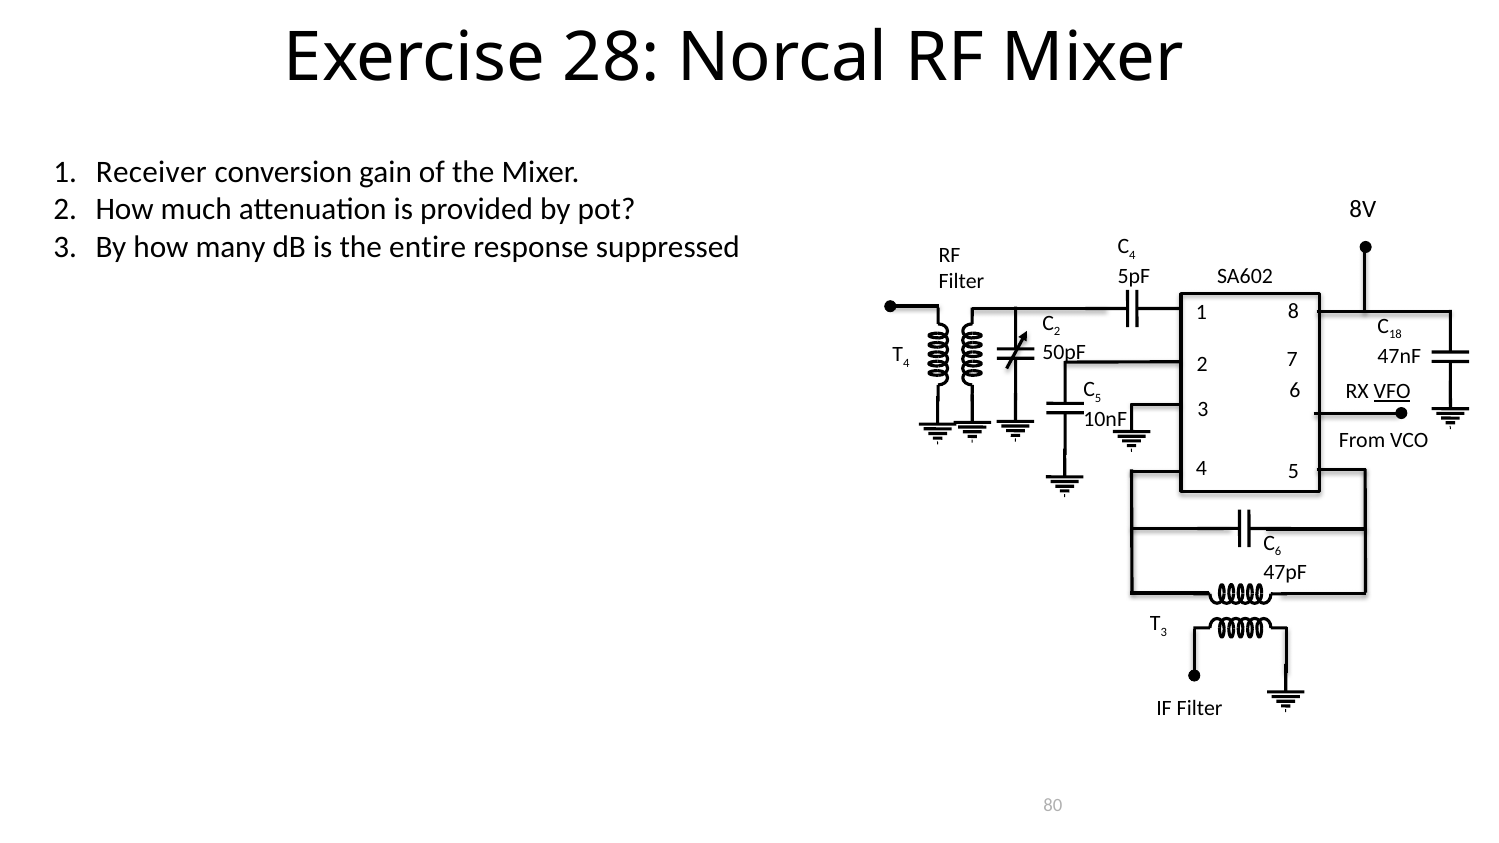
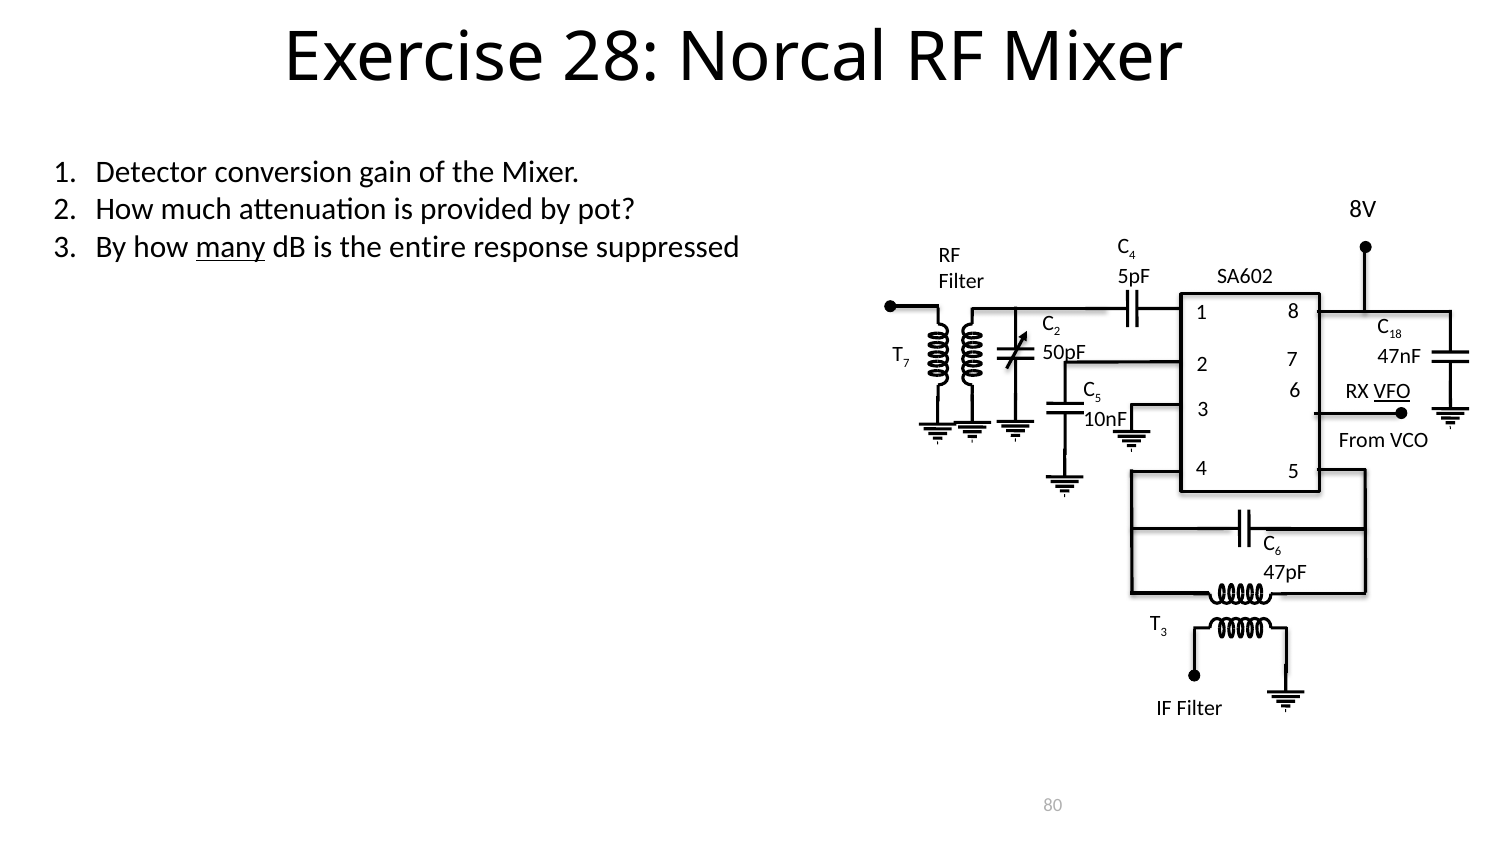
Receiver: Receiver -> Detector
many underline: none -> present
4 at (906, 363): 4 -> 7
